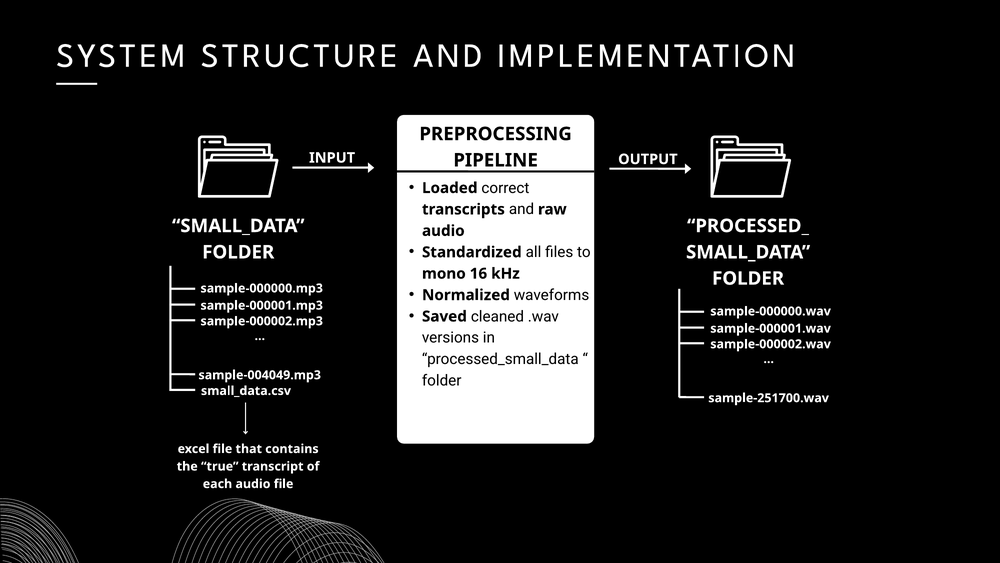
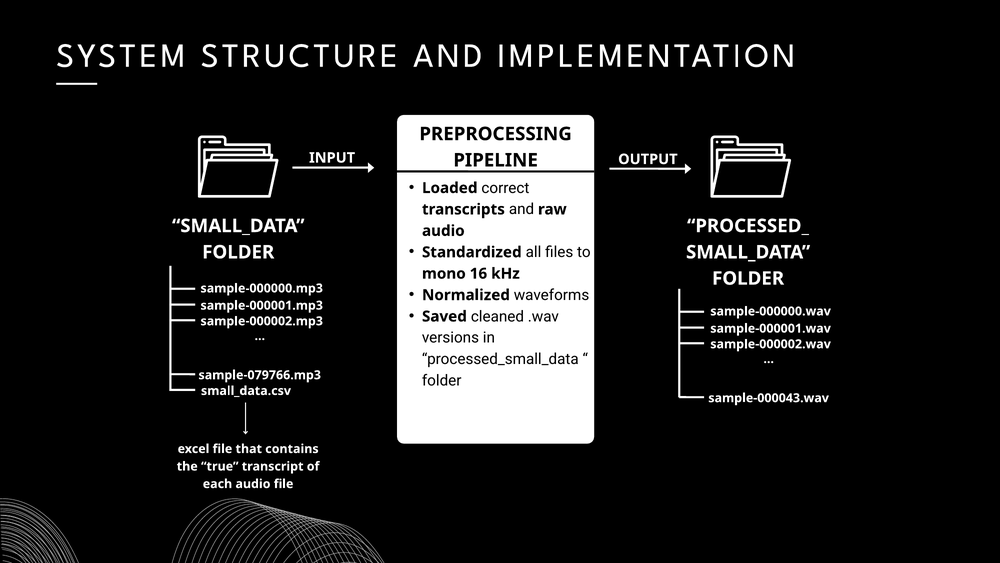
sample-004049.mp3: sample-004049.mp3 -> sample-079766.mp3
sample-251700.wav: sample-251700.wav -> sample-000043.wav
